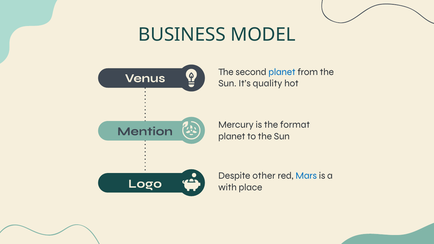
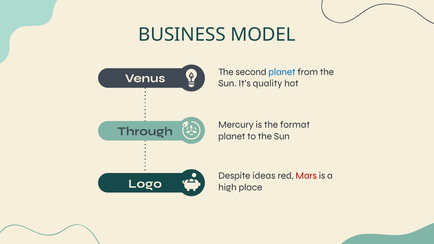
Mention: Mention -> Through
other: other -> ideas
Mars colour: blue -> red
with: with -> high
